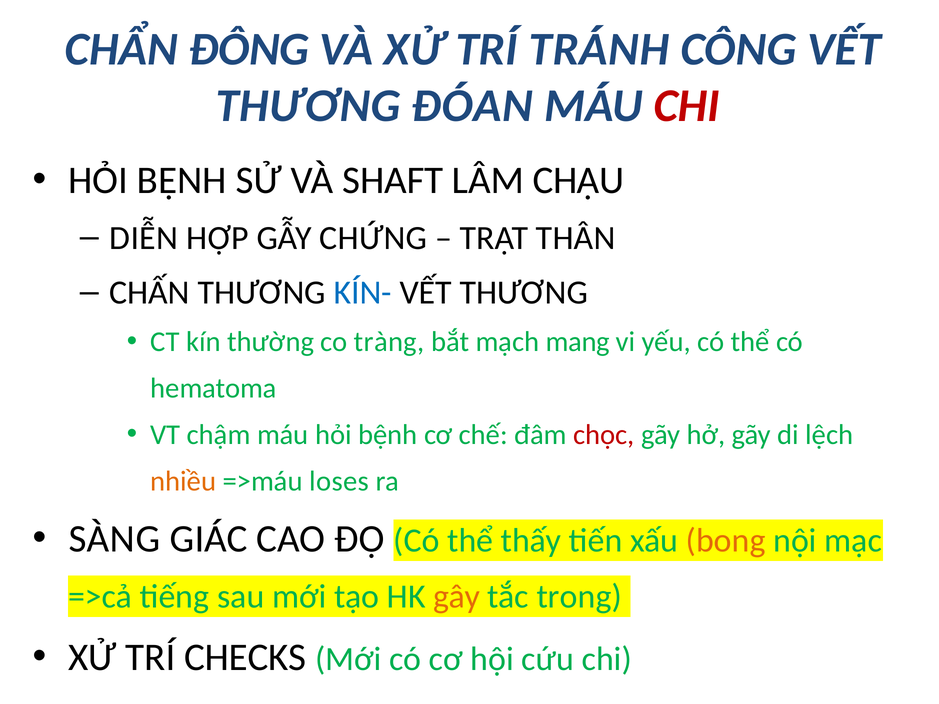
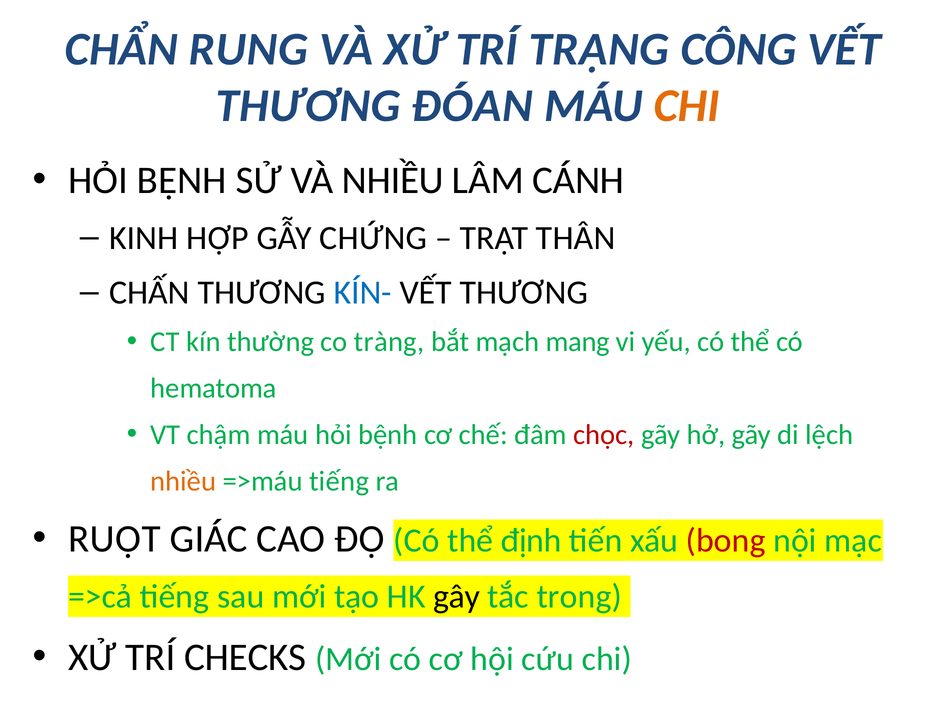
ĐÔNG: ĐÔNG -> RUNG
TRÁNH: TRÁNH -> TRẠNG
CHI at (687, 106) colour: red -> orange
VÀ SHAFT: SHAFT -> NHIỀU
CHẬU: CHẬU -> CÁNH
DIỄN: DIỄN -> KINH
=>máu loses: loses -> tiếng
SÀNG: SÀNG -> RUỘT
thấy: thấy -> định
bong colour: orange -> red
gây colour: orange -> black
